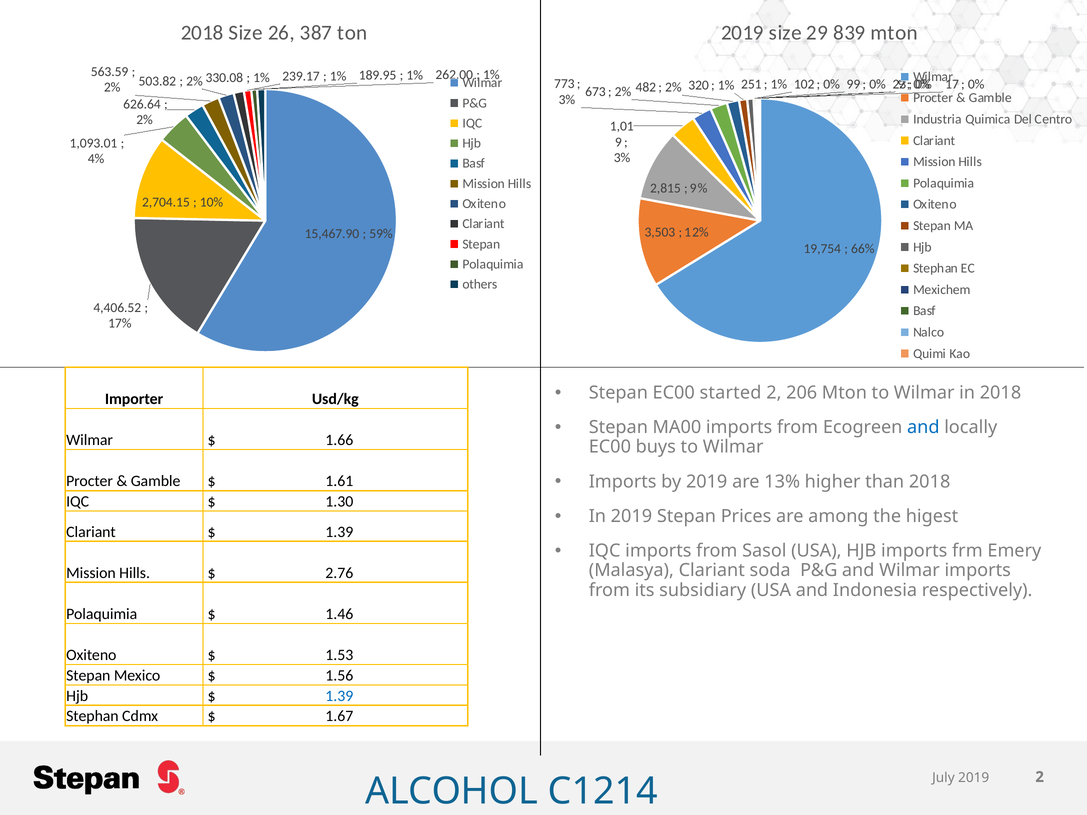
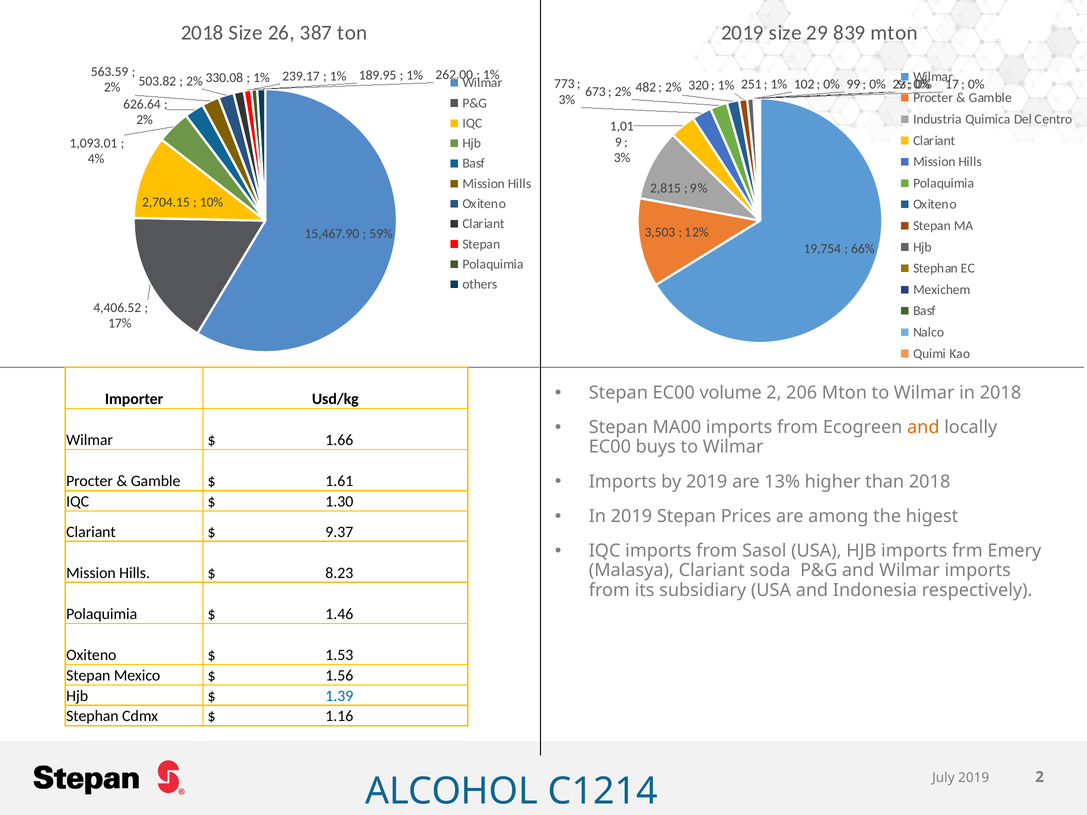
started: started -> volume
and at (923, 428) colour: blue -> orange
1.39 at (339, 532): 1.39 -> 9.37
2.76: 2.76 -> 8.23
1.67: 1.67 -> 1.16
